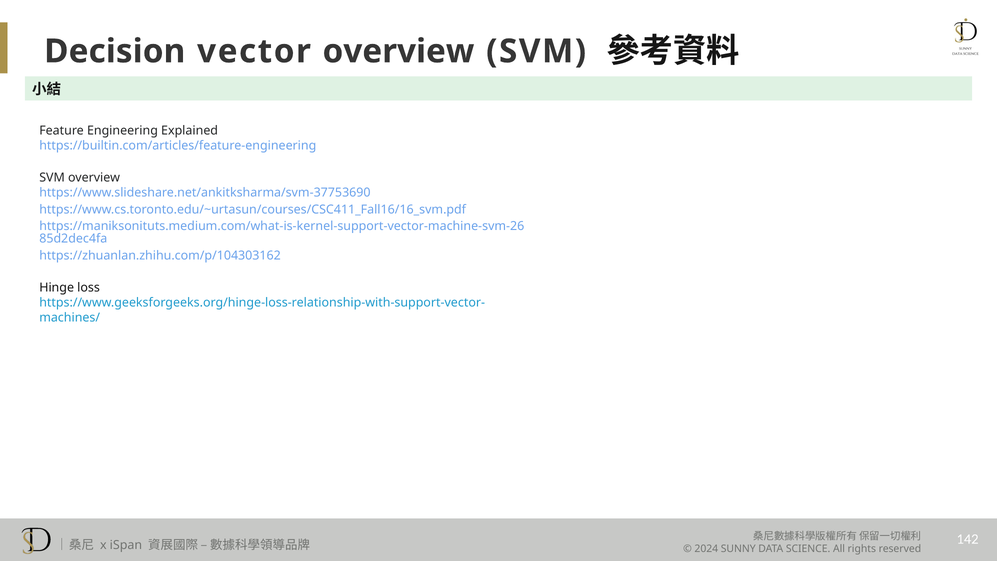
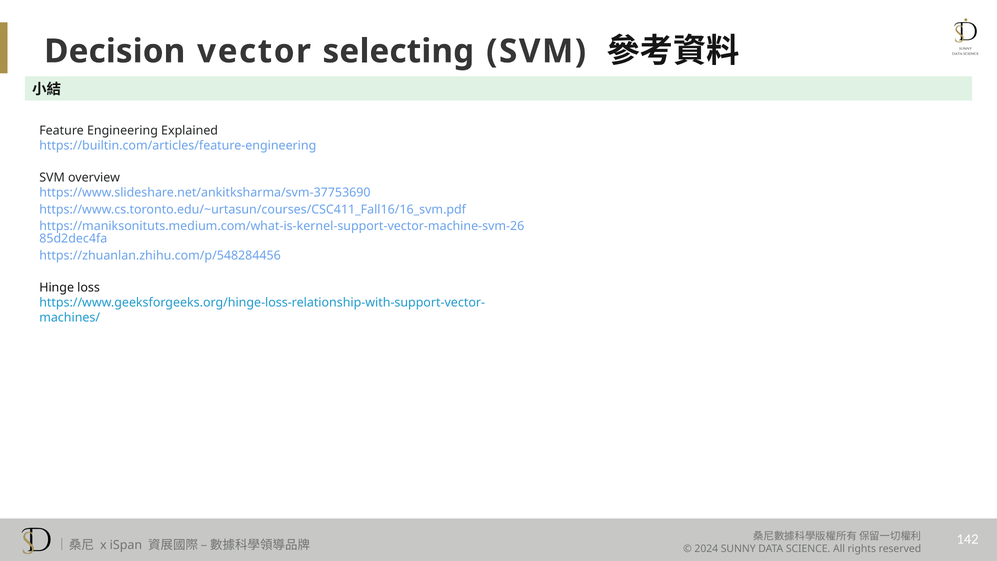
vector overview: overview -> selecting
https://zhuanlan.zhihu.com/p/104303162: https://zhuanlan.zhihu.com/p/104303162 -> https://zhuanlan.zhihu.com/p/548284456
